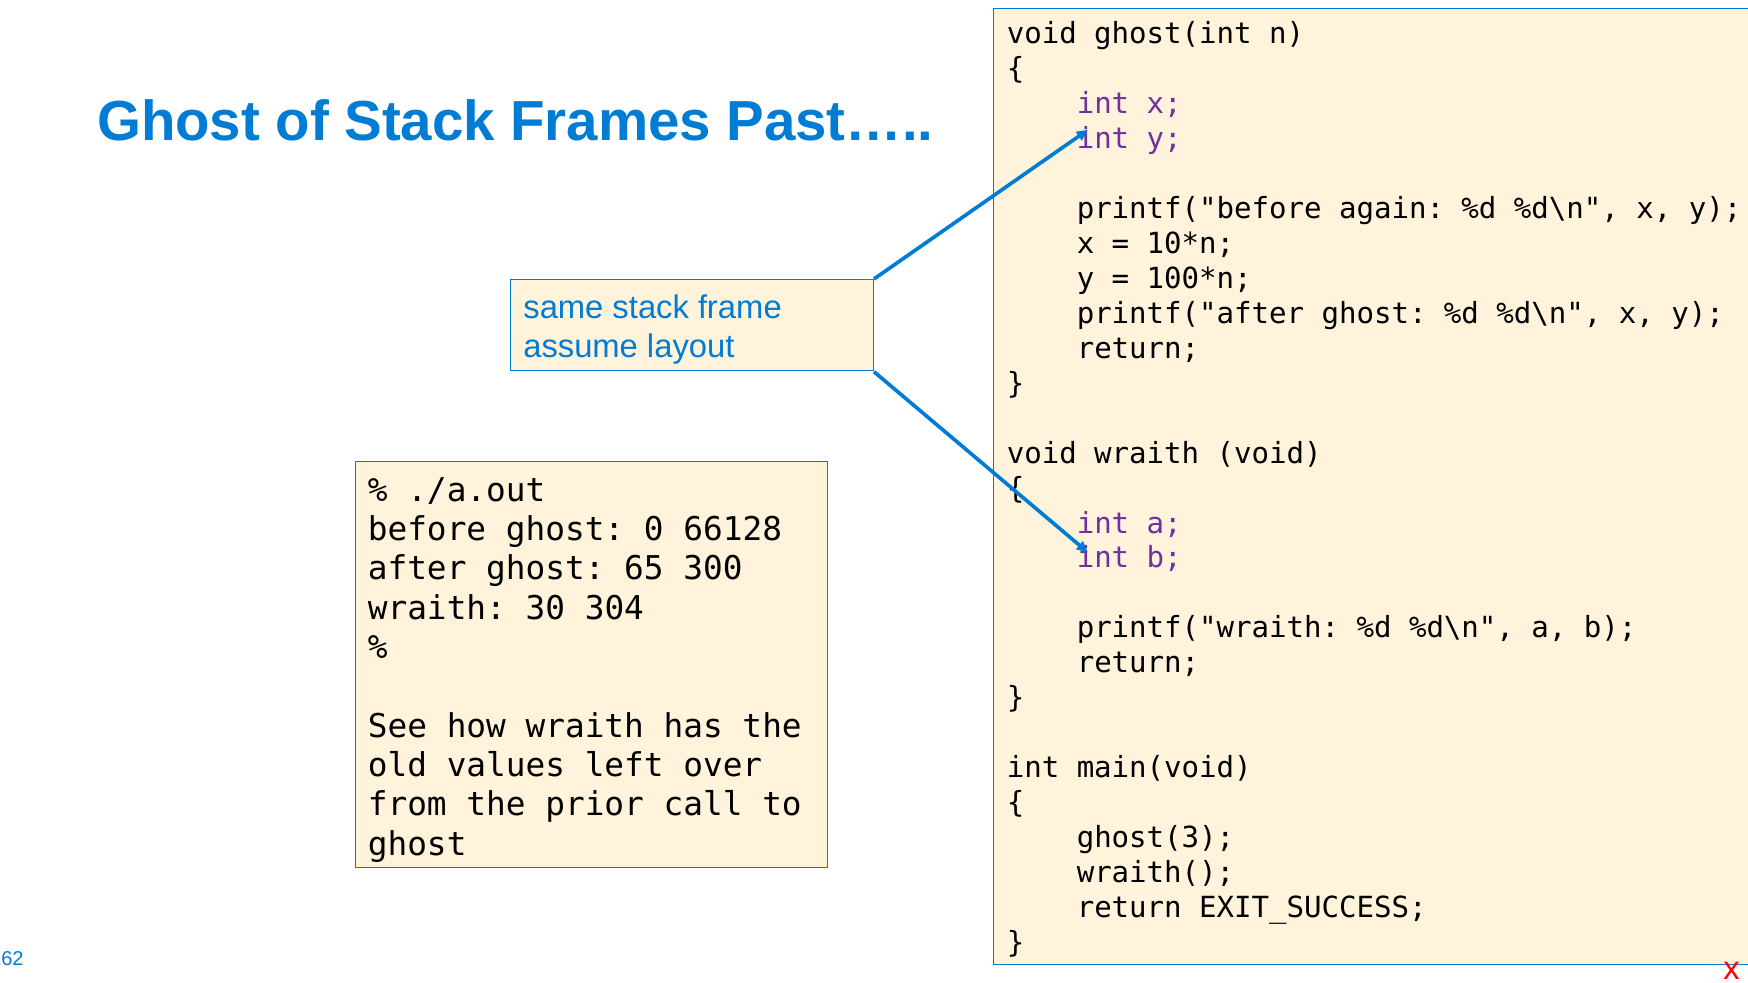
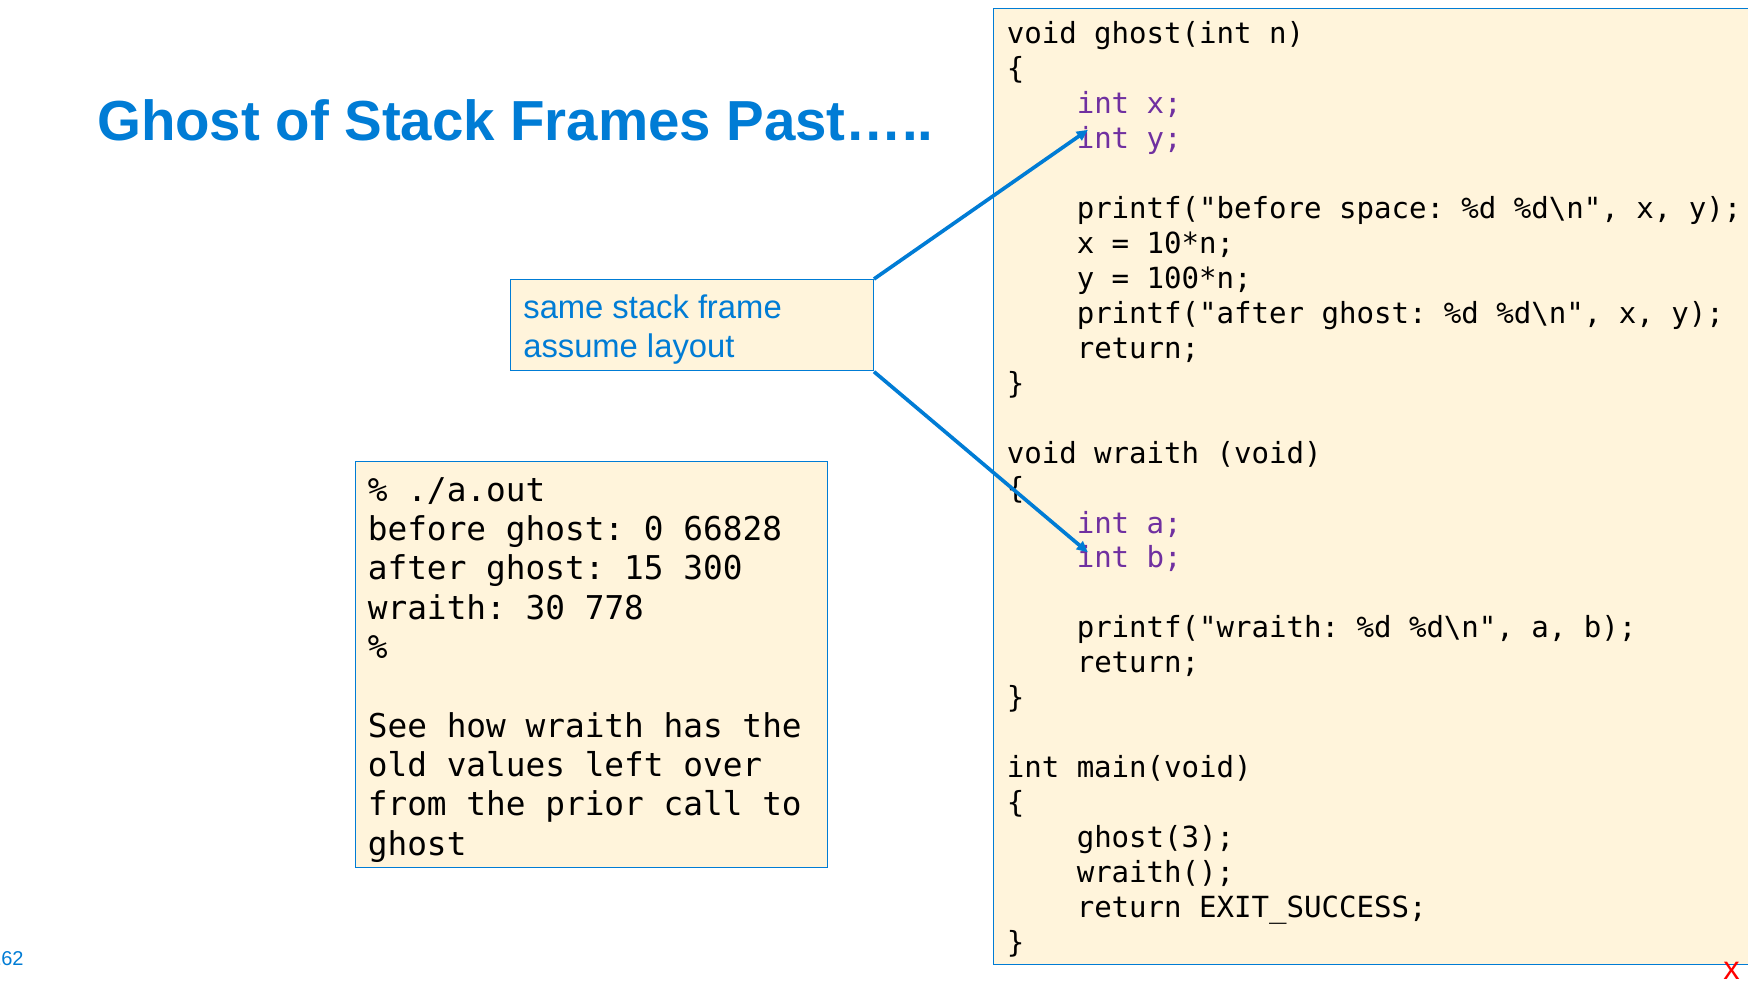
again: again -> space
66128: 66128 -> 66828
65: 65 -> 15
304: 304 -> 778
